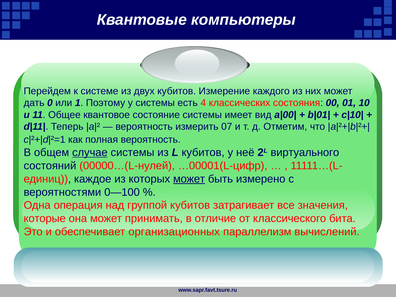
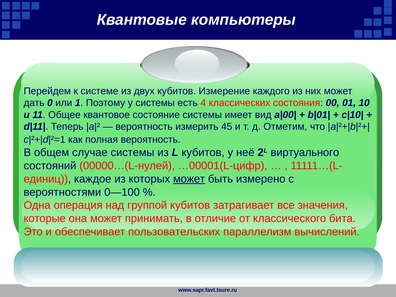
07: 07 -> 45
случае underline: present -> none
организационных: организационных -> пользовательских
